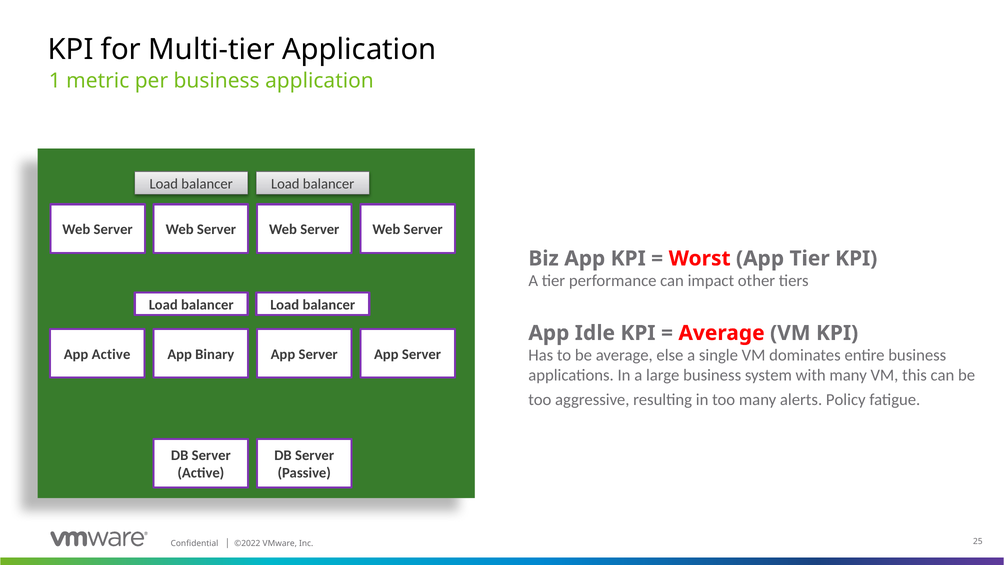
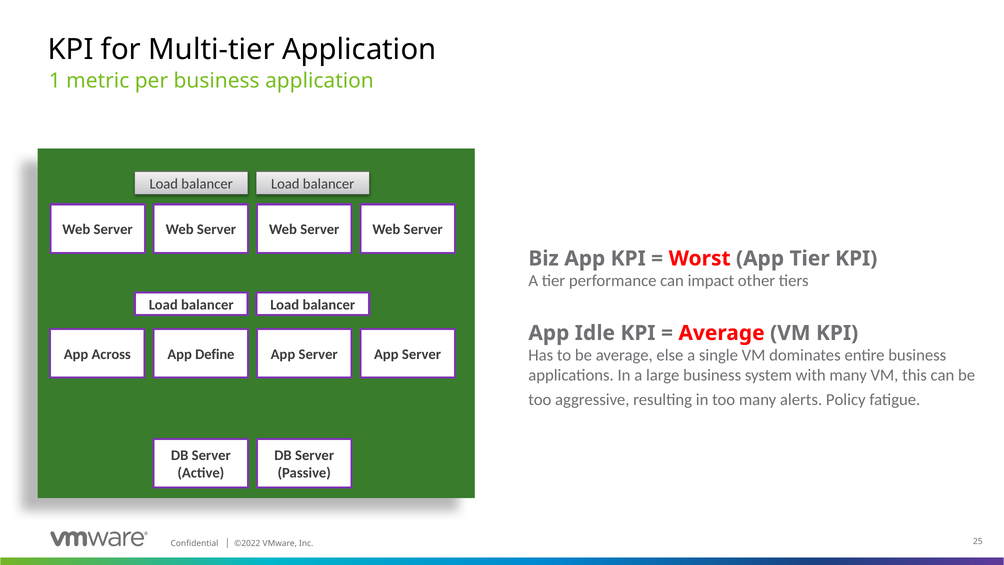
App Active: Active -> Across
Binary: Binary -> Define
